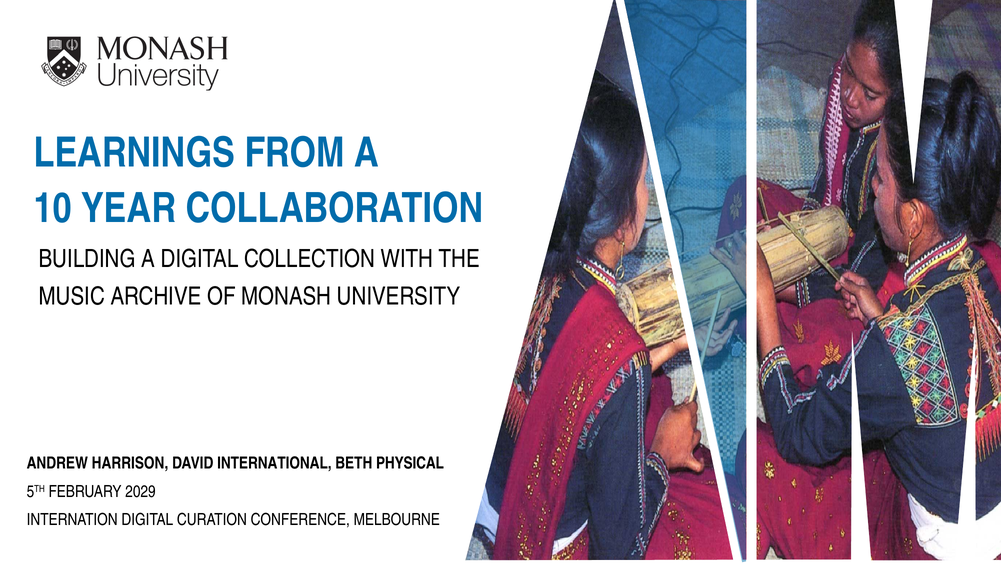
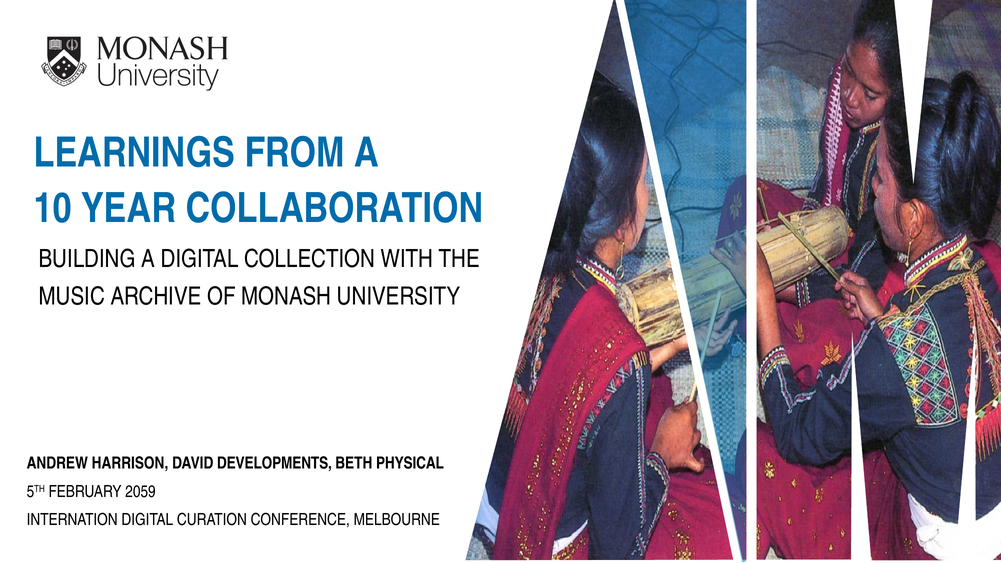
INTERNATIONAL: INTERNATIONAL -> DEVELOPMENTS
2029: 2029 -> 2059
